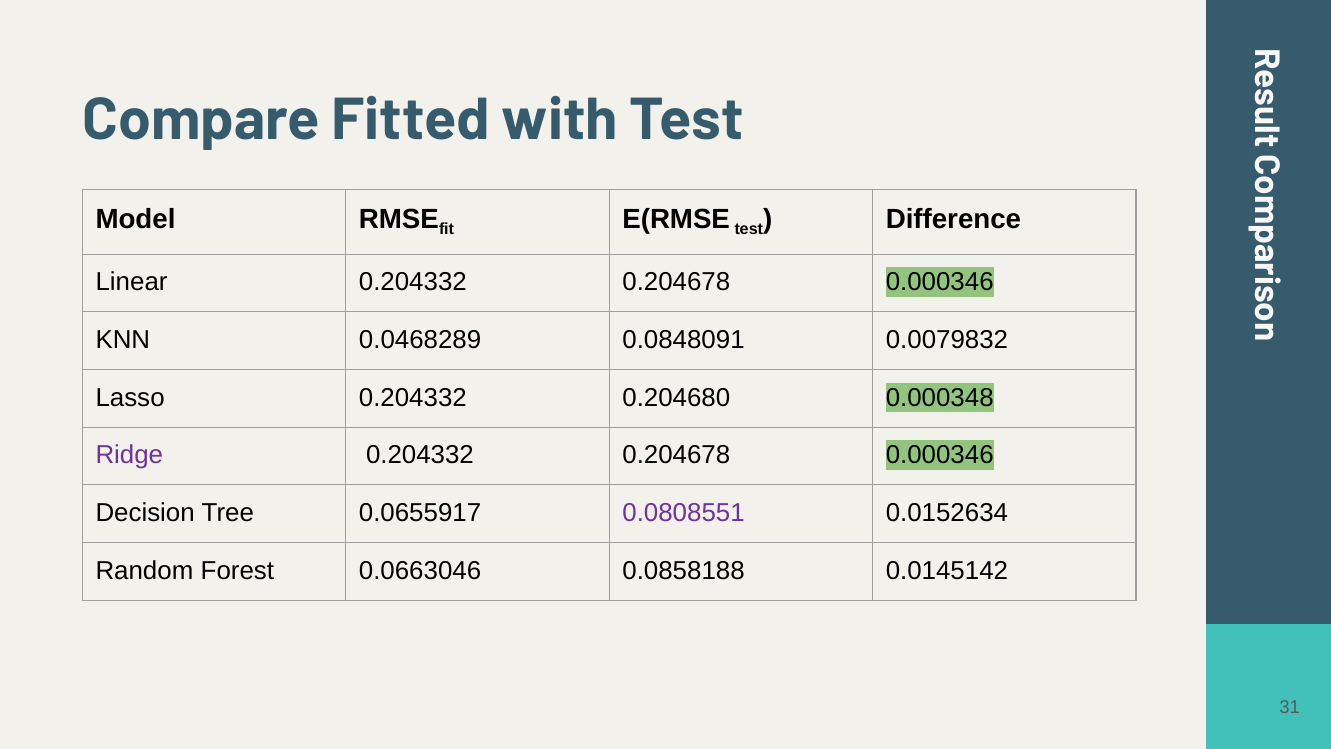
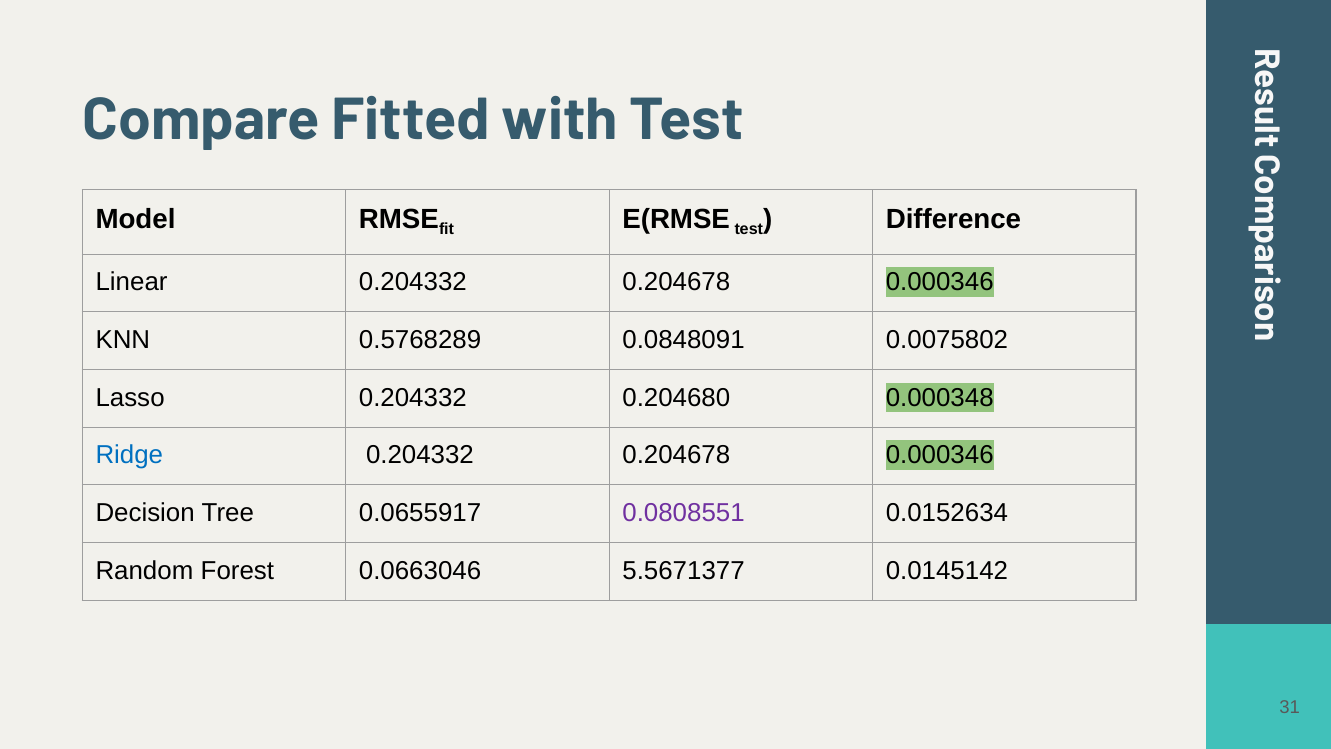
0.0468289: 0.0468289 -> 0.5768289
0.0079832: 0.0079832 -> 0.0075802
Ridge colour: purple -> blue
0.0858188: 0.0858188 -> 5.5671377
